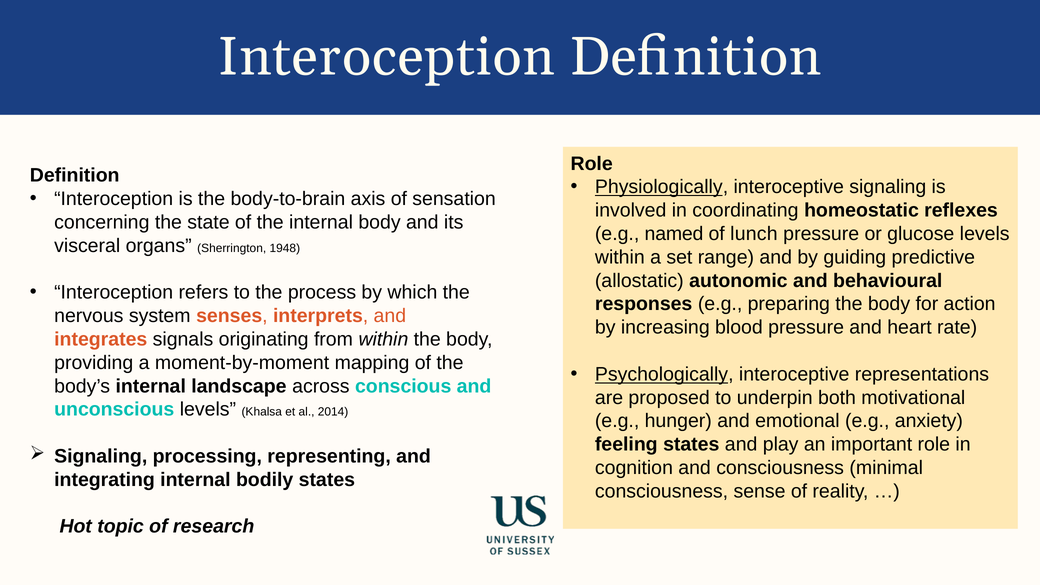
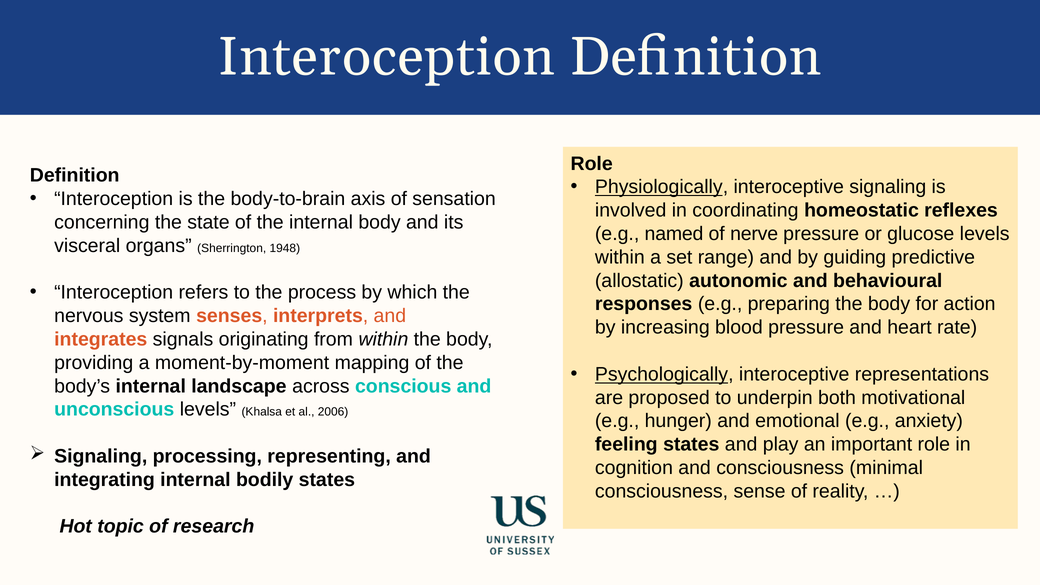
lunch: lunch -> nerve
2014: 2014 -> 2006
